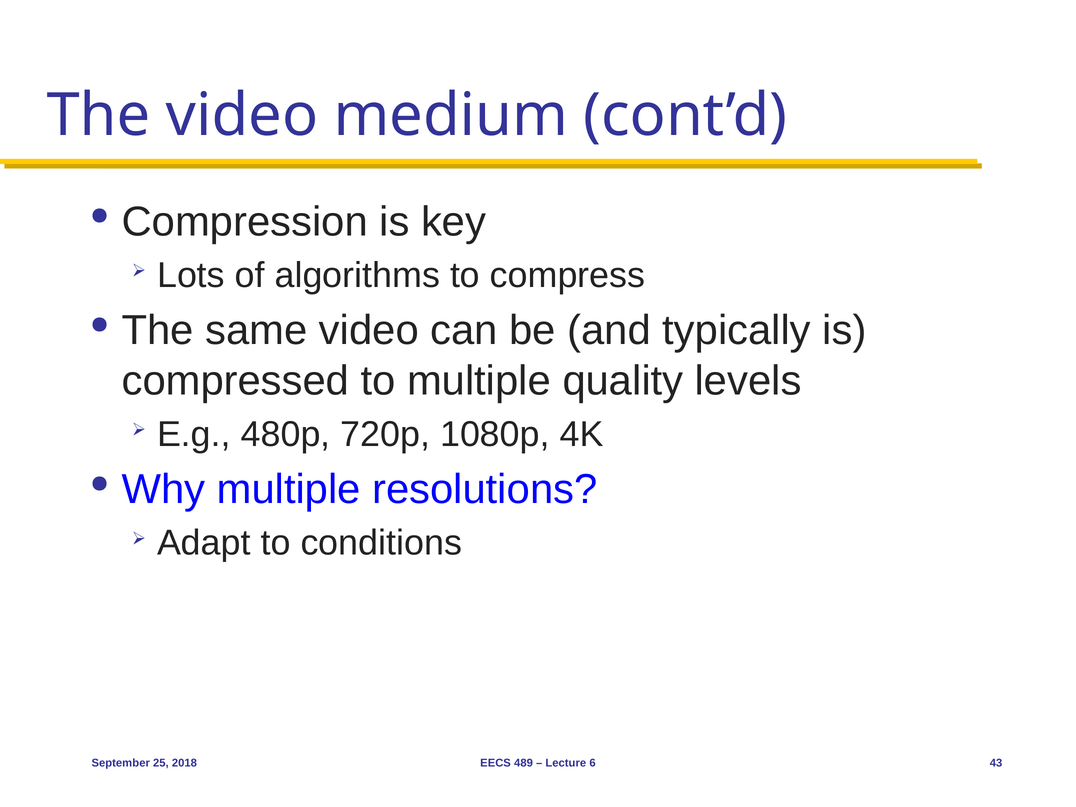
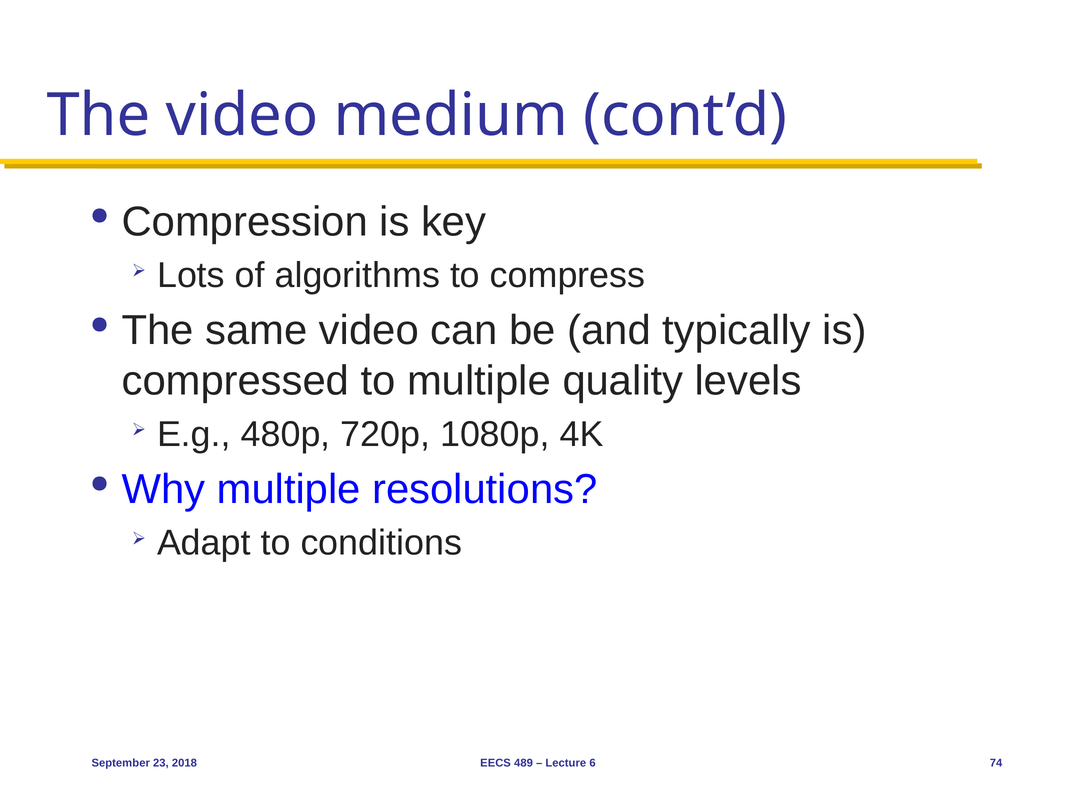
25: 25 -> 23
43: 43 -> 74
